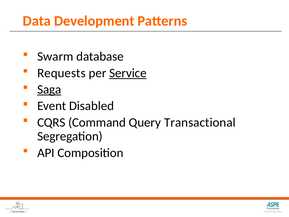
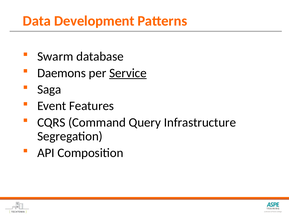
Requests: Requests -> Daemons
Saga underline: present -> none
Disabled: Disabled -> Features
Transactional: Transactional -> Infrastructure
